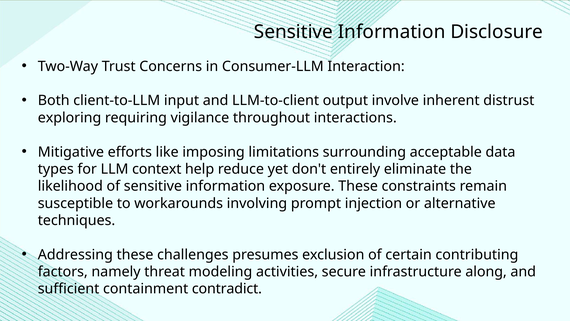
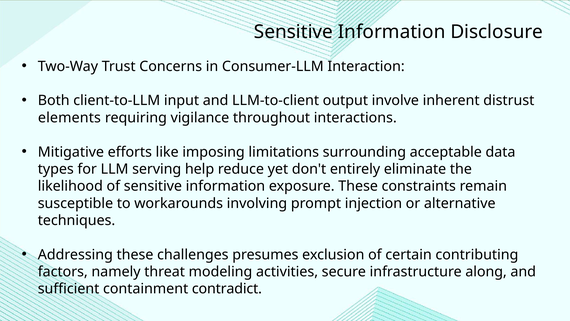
exploring: exploring -> elements
context: context -> serving
